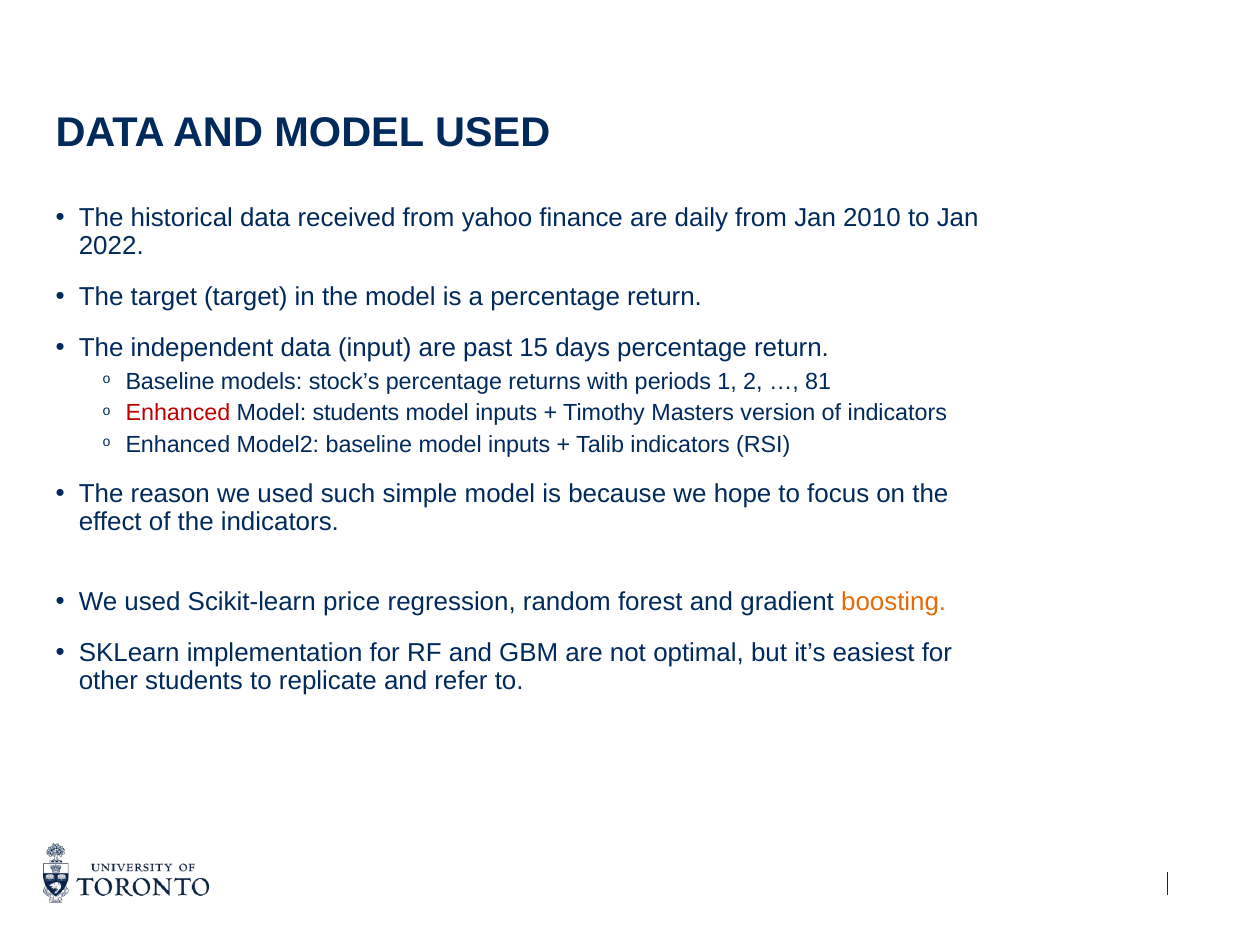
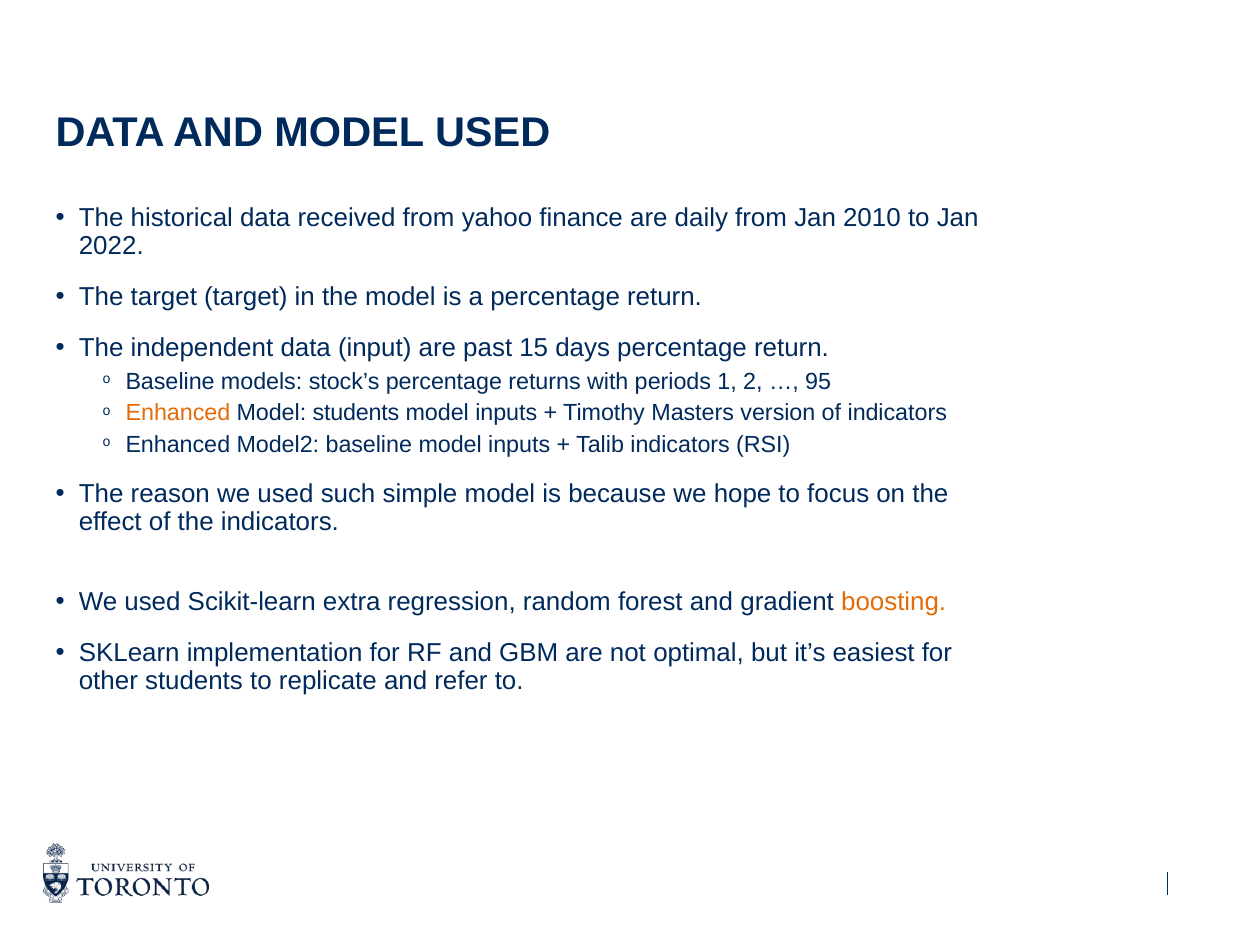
81: 81 -> 95
Enhanced at (178, 413) colour: red -> orange
price: price -> extra
